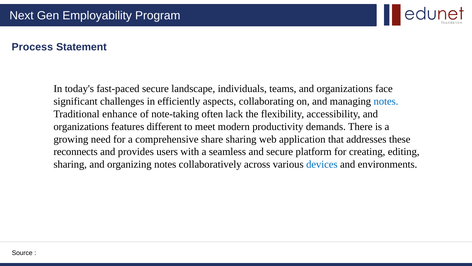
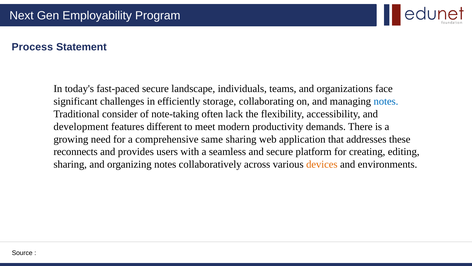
aspects: aspects -> storage
enhance: enhance -> consider
organizations at (81, 126): organizations -> development
share: share -> same
devices colour: blue -> orange
